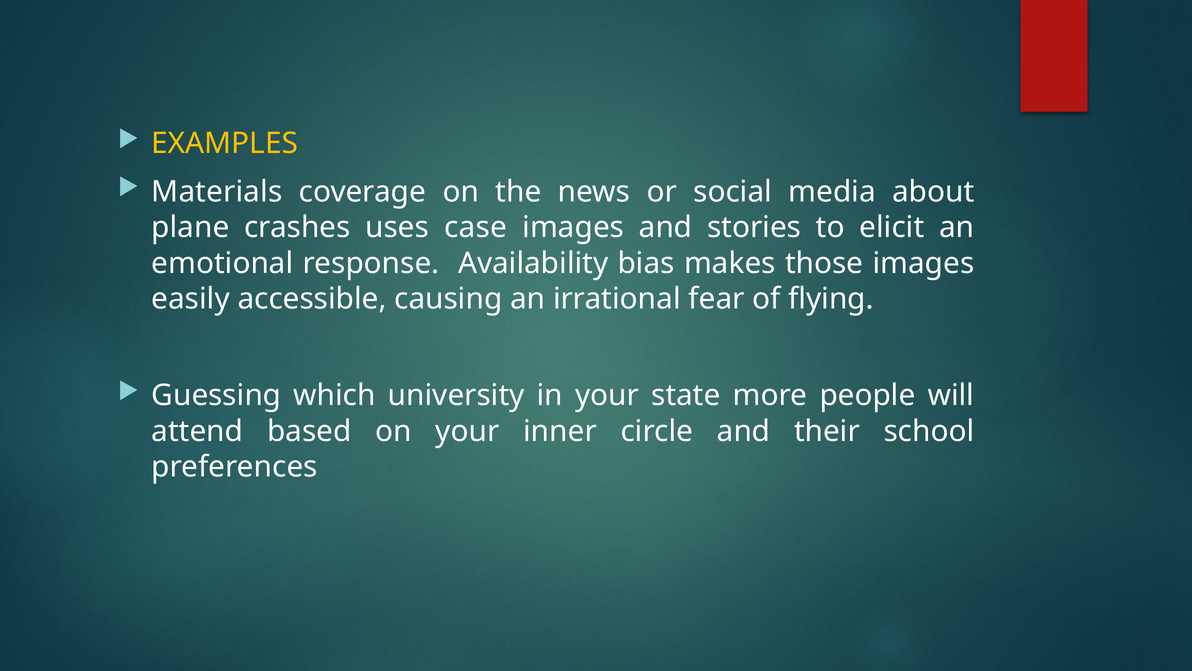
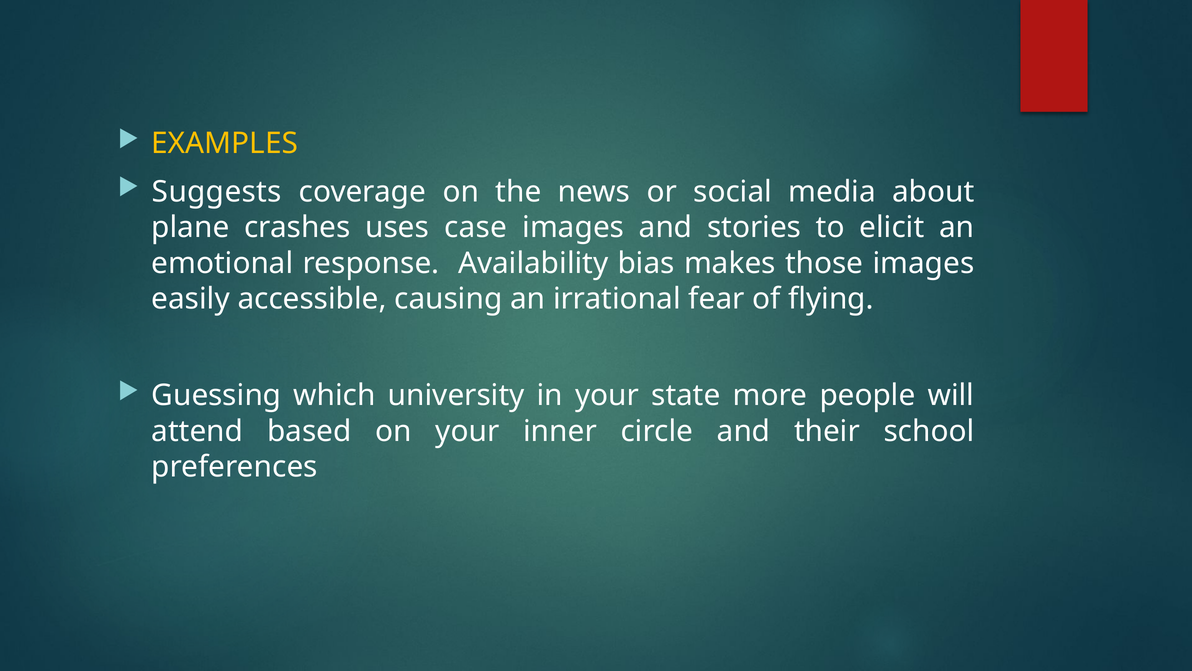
Materials: Materials -> Suggests
